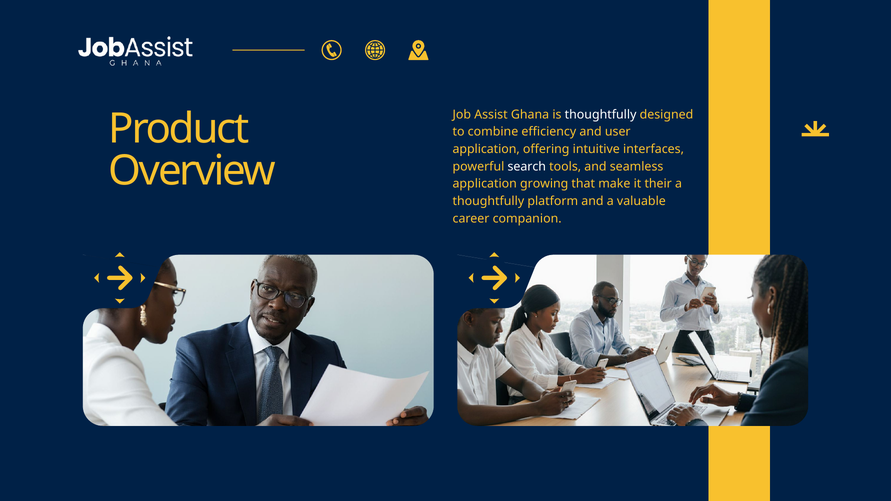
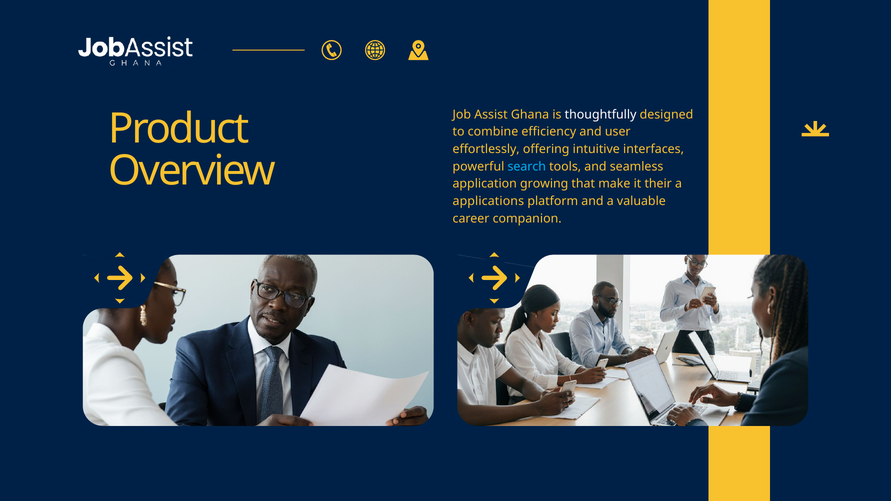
application at (486, 149): application -> effortlessly
search colour: white -> light blue
thoughtfully at (488, 201): thoughtfully -> applications
